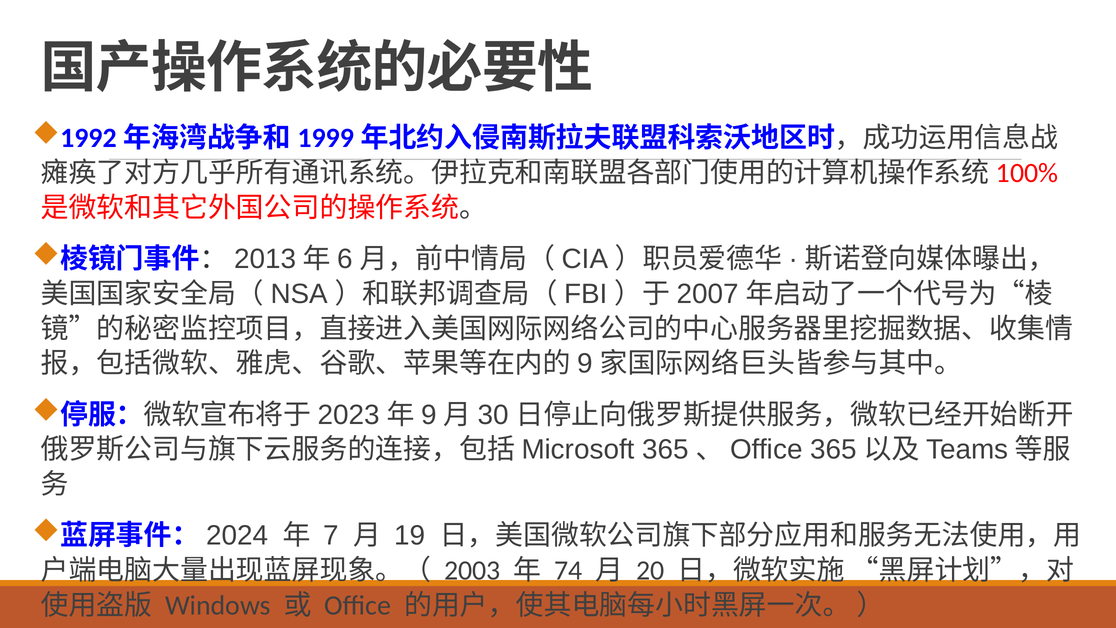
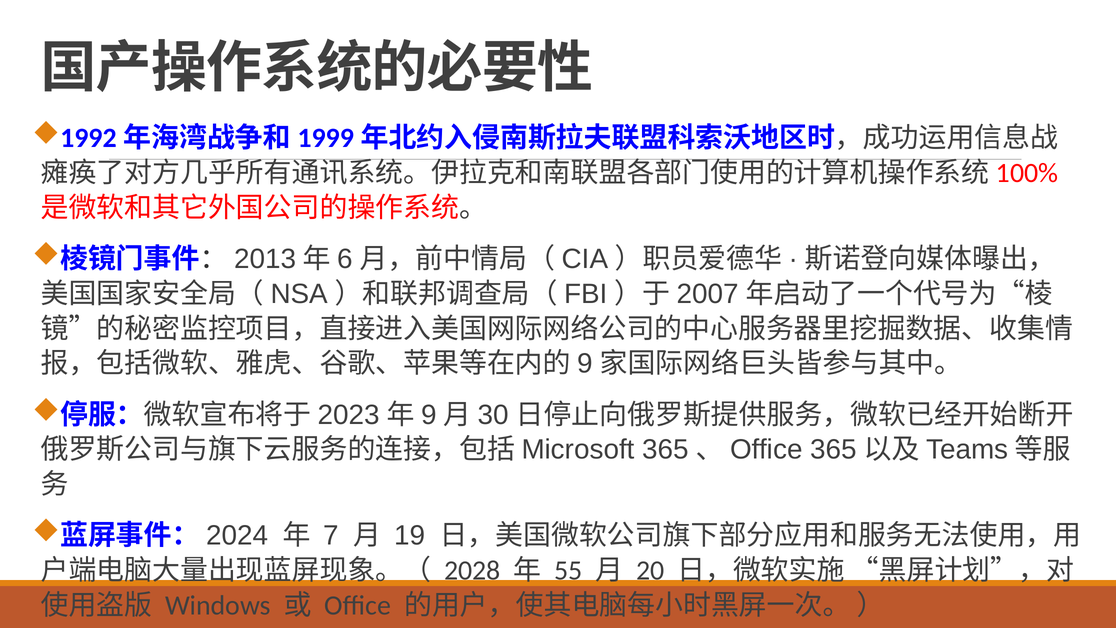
2003: 2003 -> 2028
74: 74 -> 55
